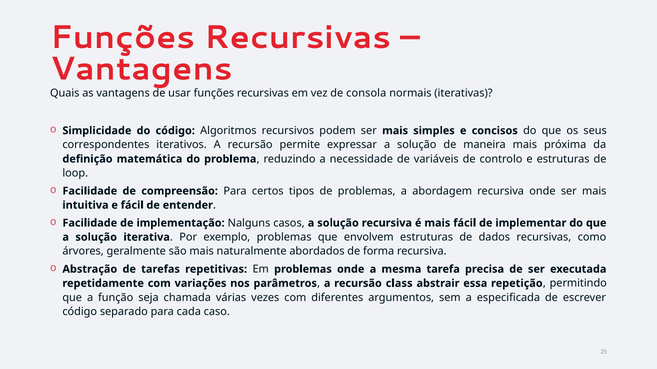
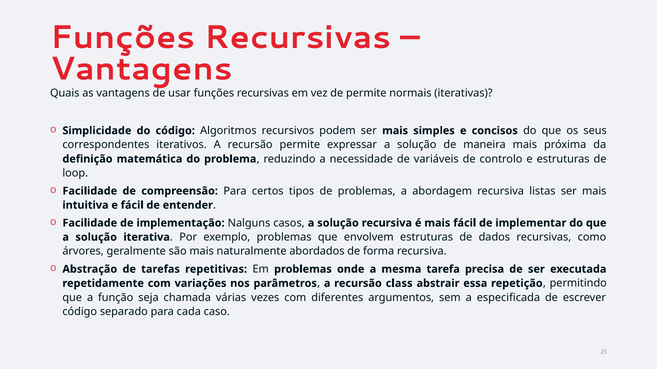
de consola: consola -> permite
recursiva onde: onde -> listas
